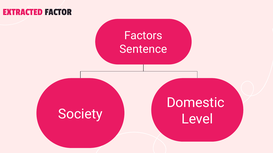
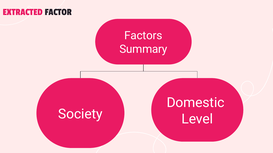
Sentence: Sentence -> Summary
